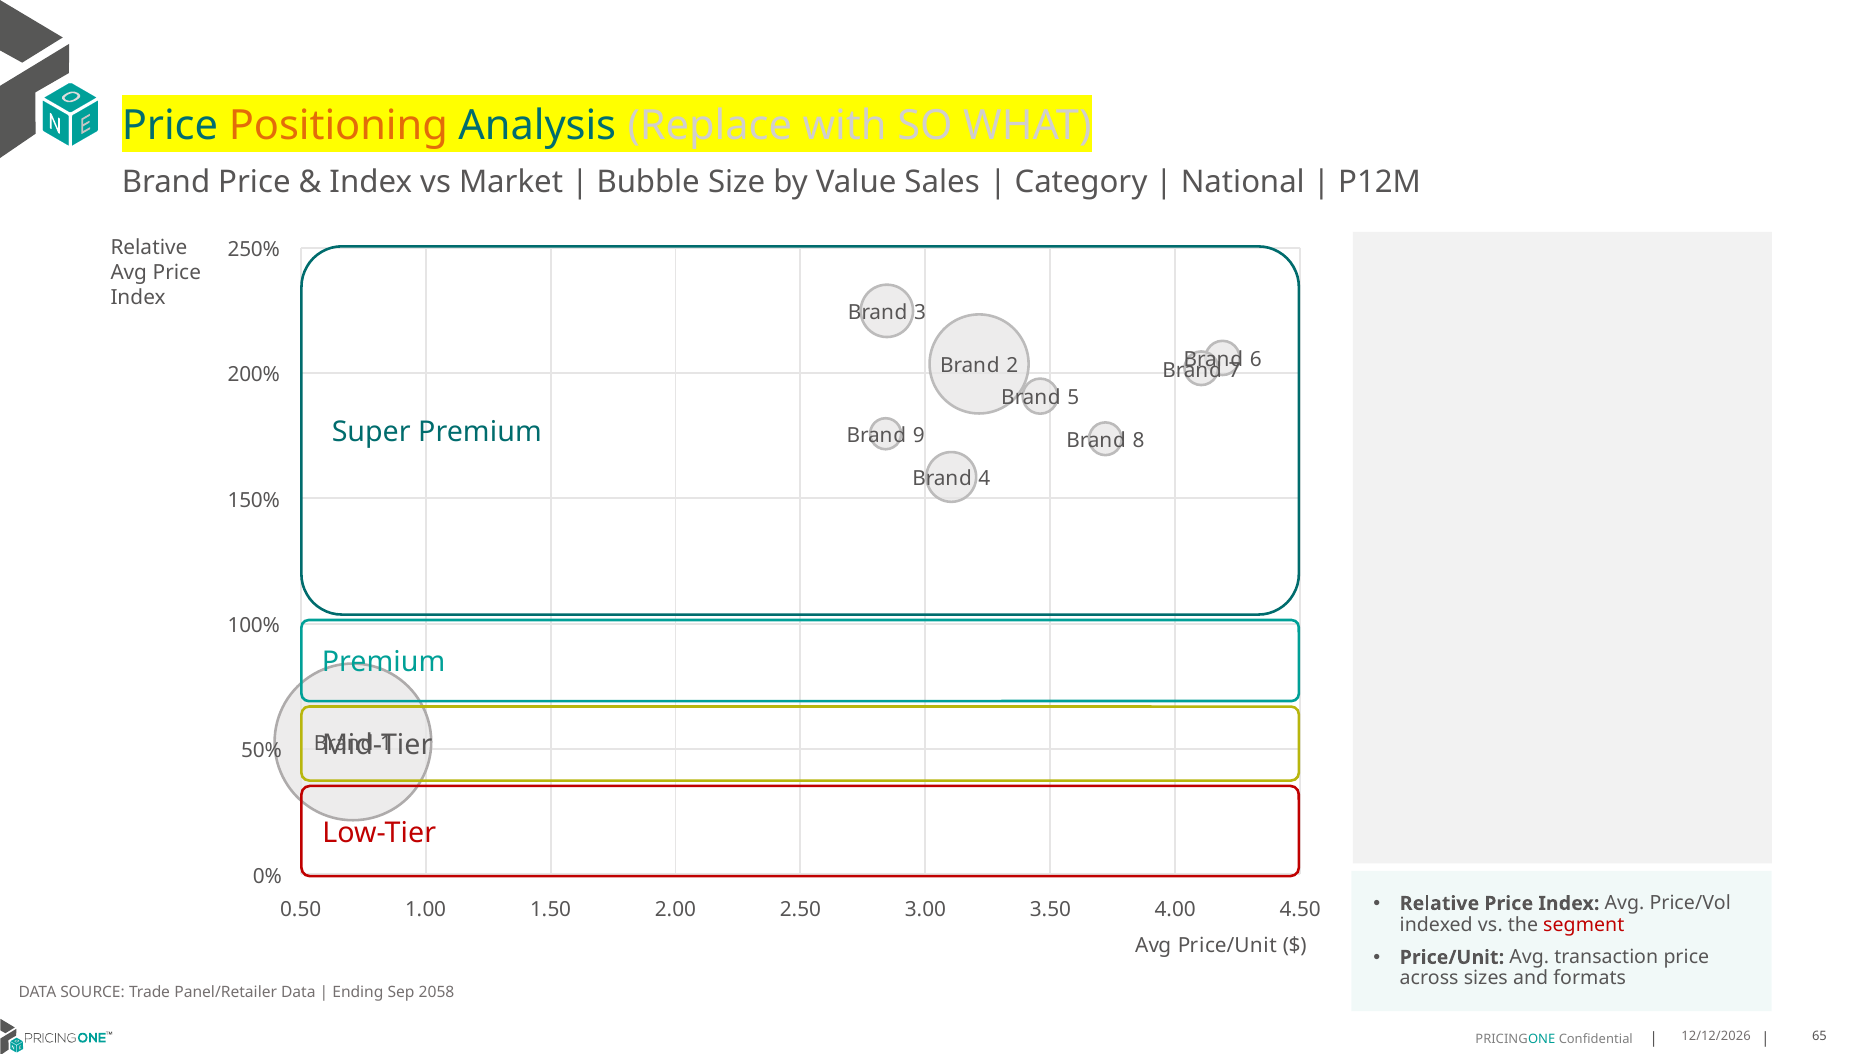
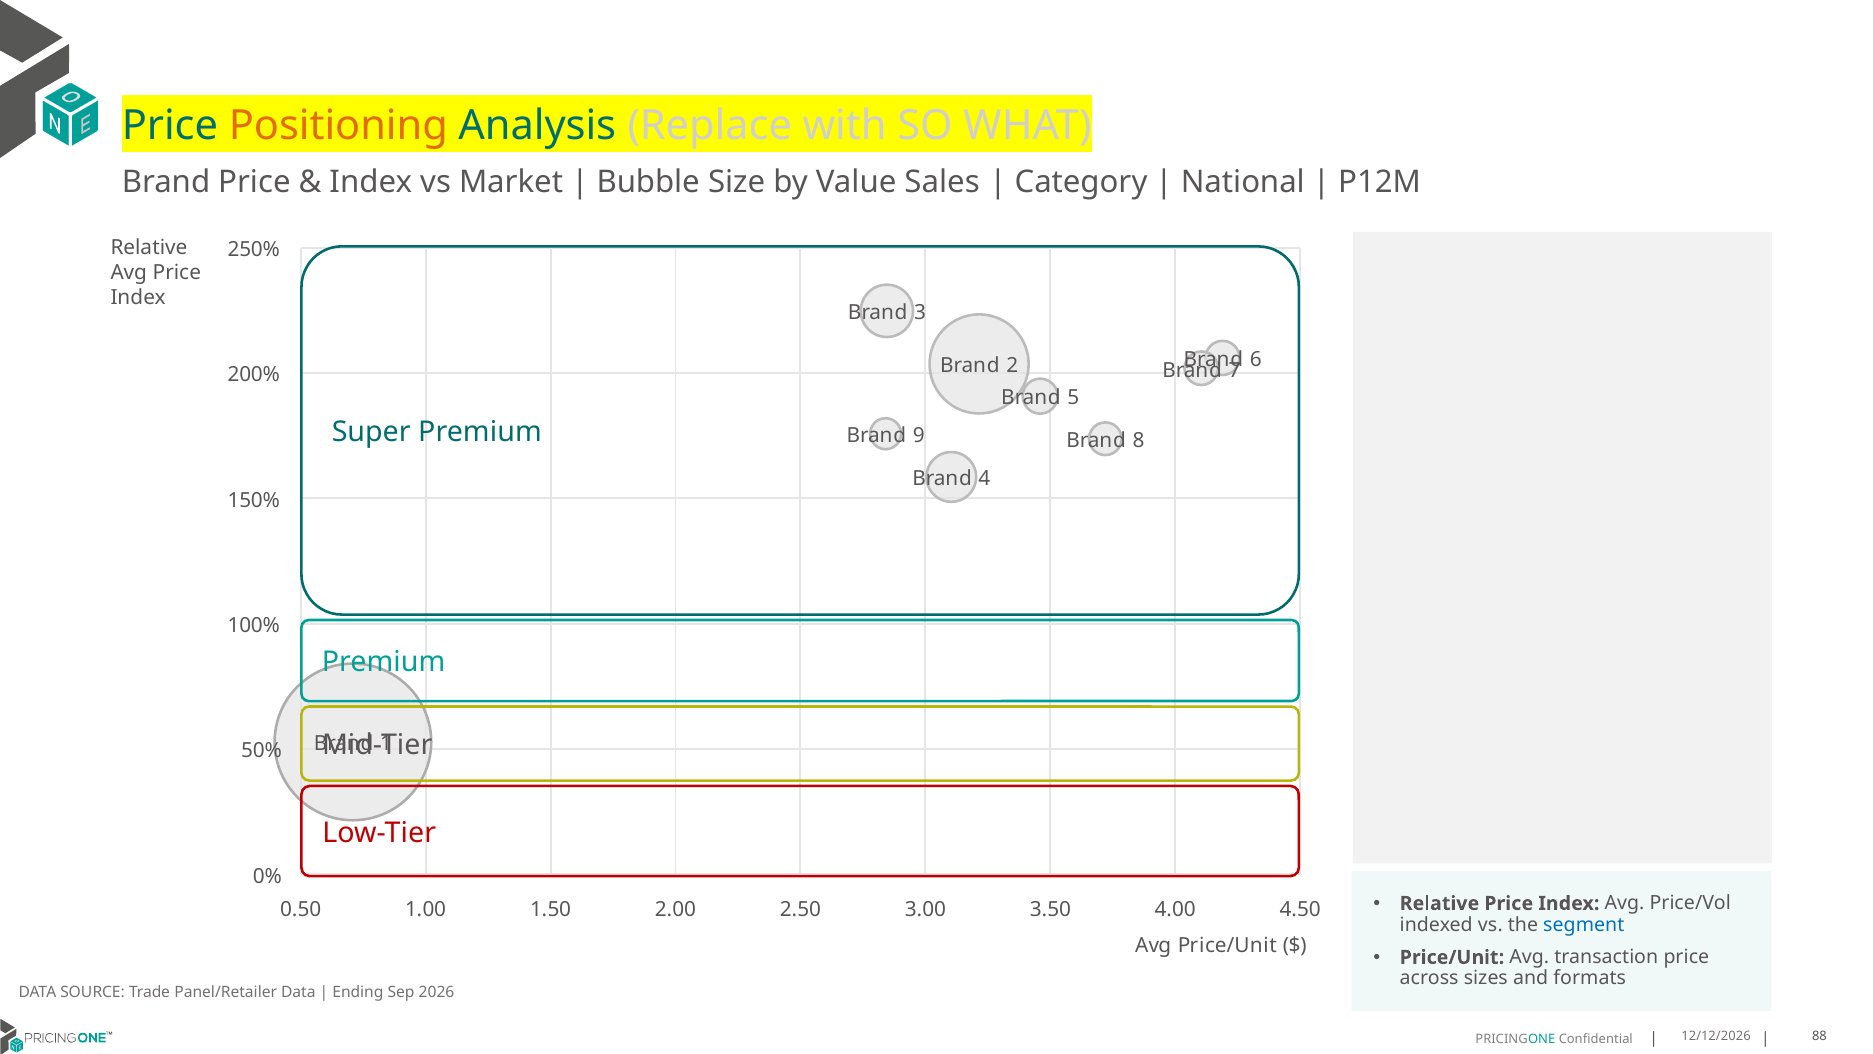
segment colour: red -> blue
2058: 2058 -> 2026
65: 65 -> 88
